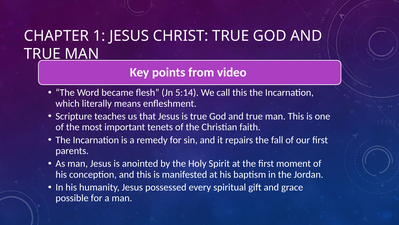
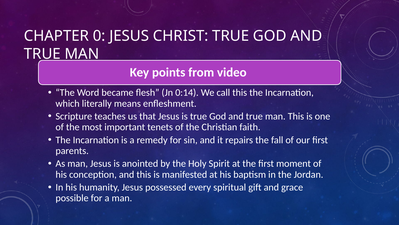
1: 1 -> 0
5:14: 5:14 -> 0:14
